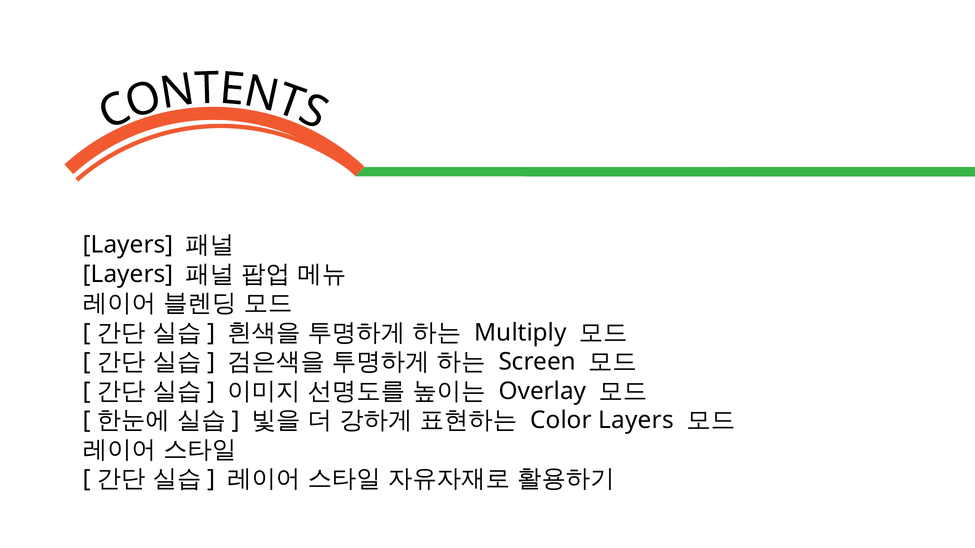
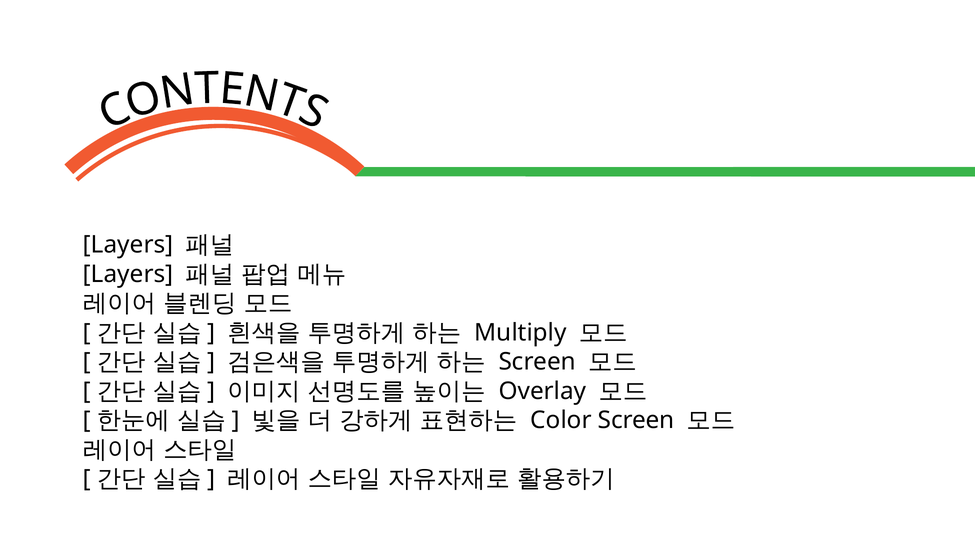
Color Layers: Layers -> Screen
